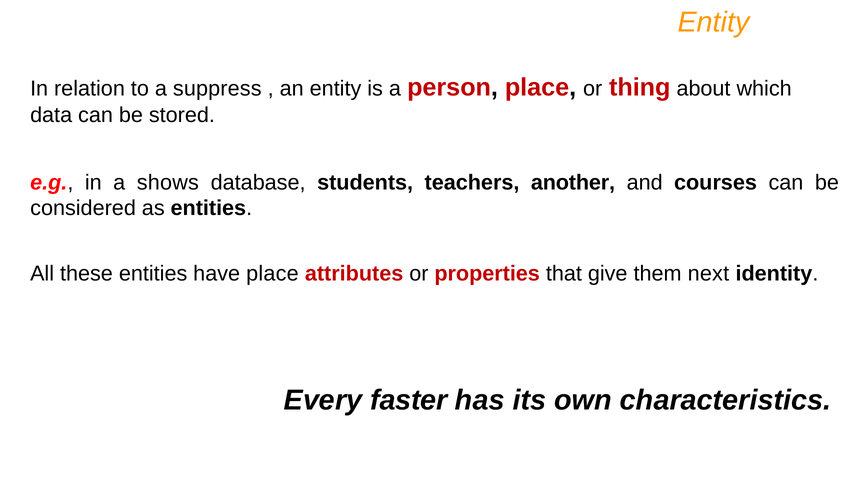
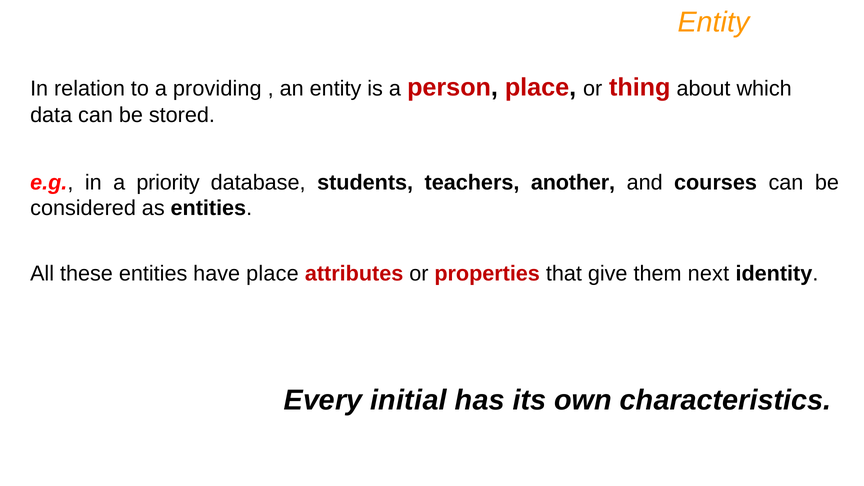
suppress: suppress -> providing
shows: shows -> priority
faster: faster -> initial
